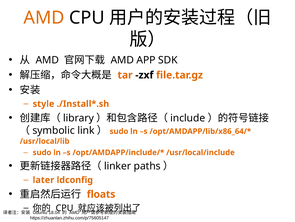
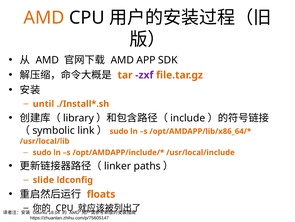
zxf colour: black -> purple
style: style -> until
later: later -> slide
